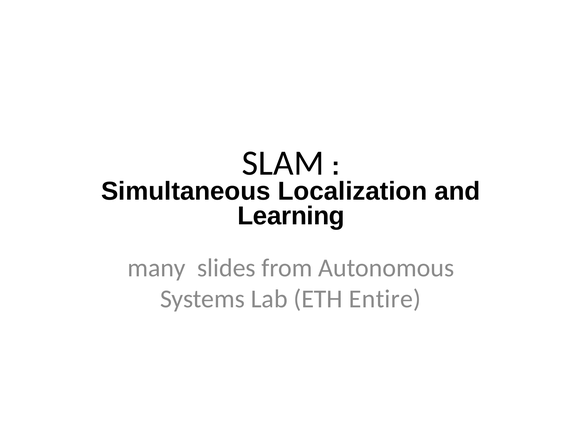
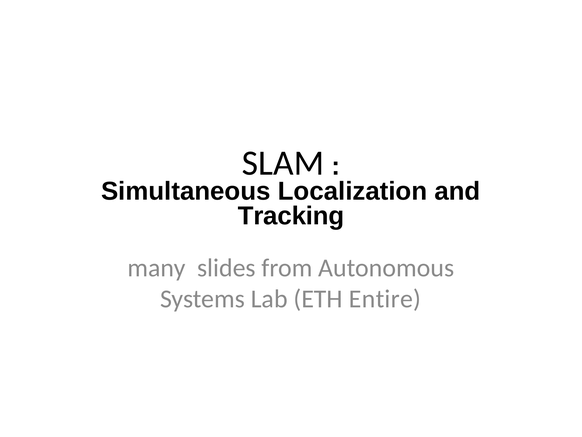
Learning: Learning -> Tracking
